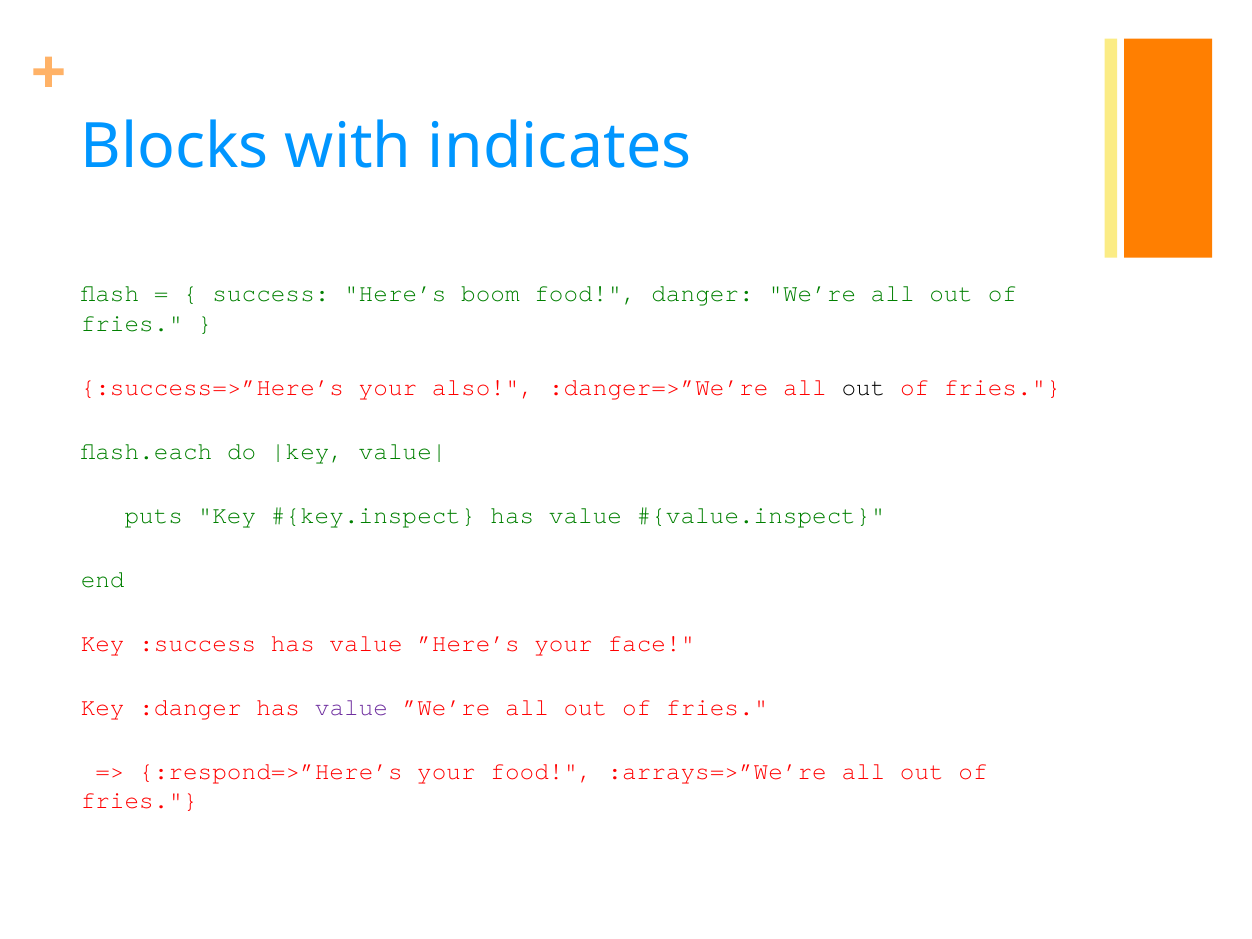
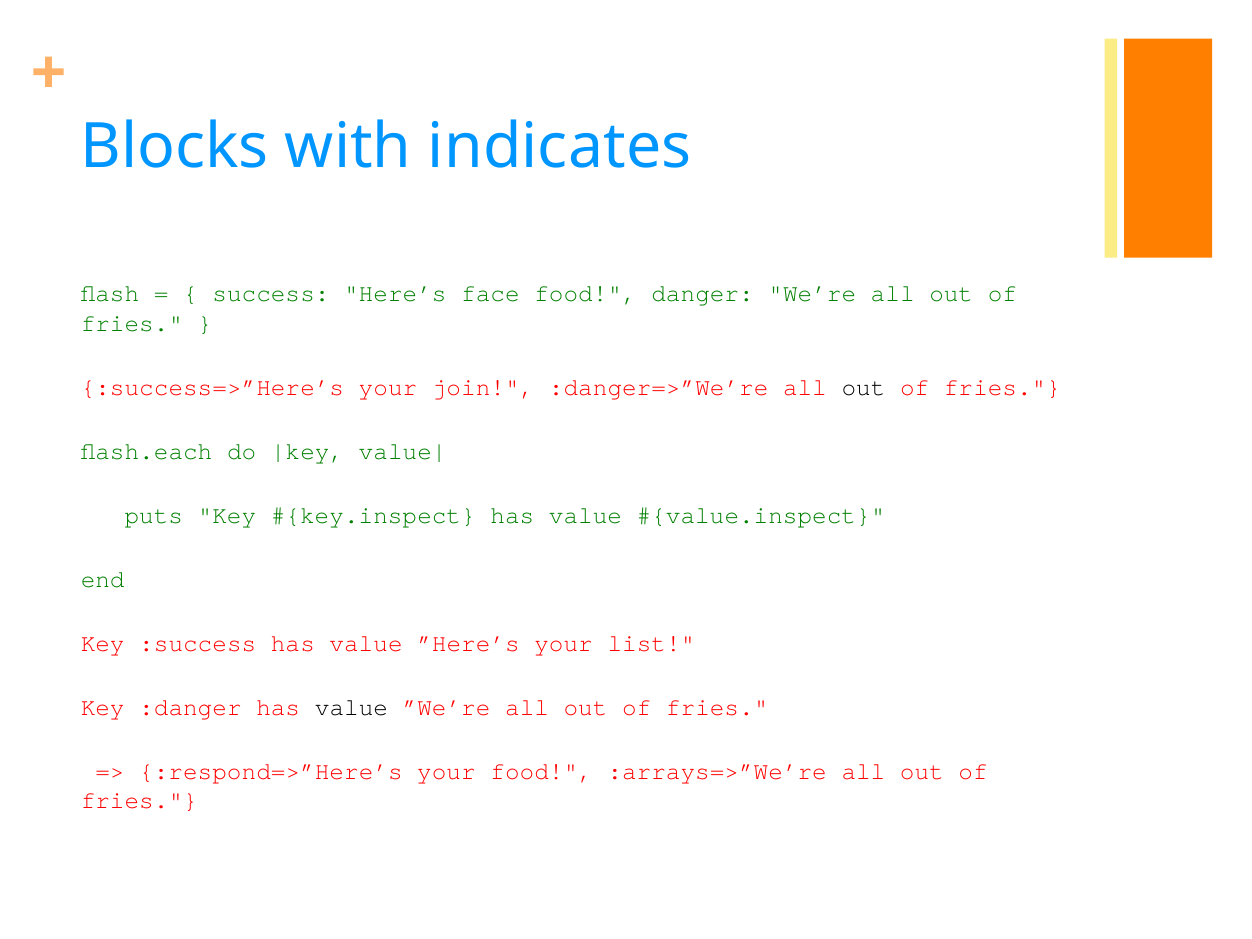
boom: boom -> face
also: also -> join
face: face -> list
value at (351, 707) colour: purple -> black
